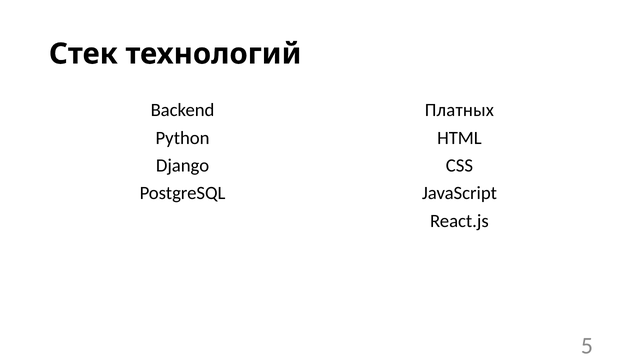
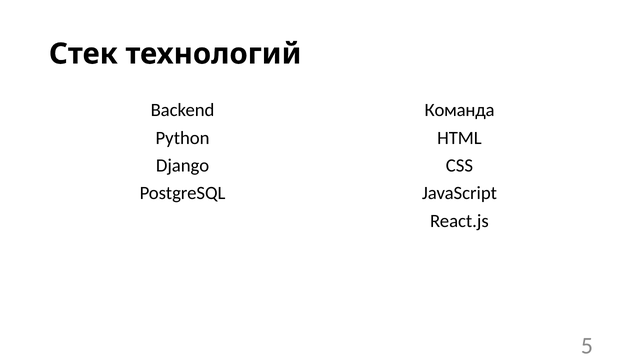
Платных: Платных -> Команда
